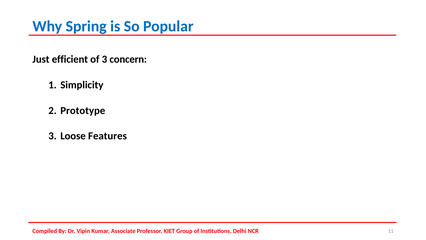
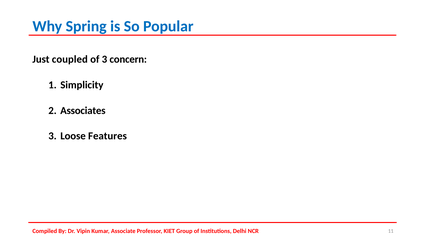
efficient: efficient -> coupled
Prototype: Prototype -> Associates
